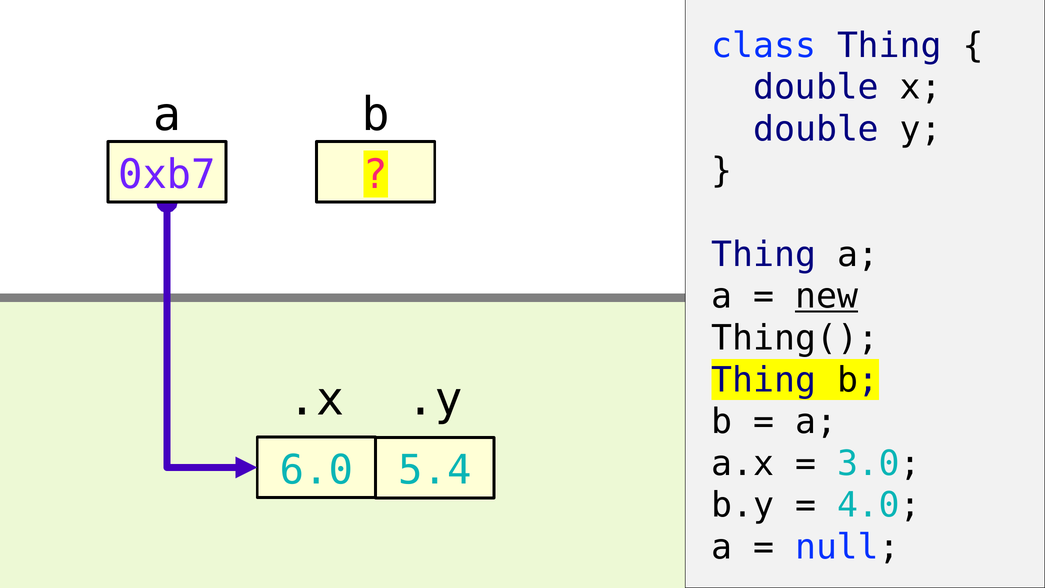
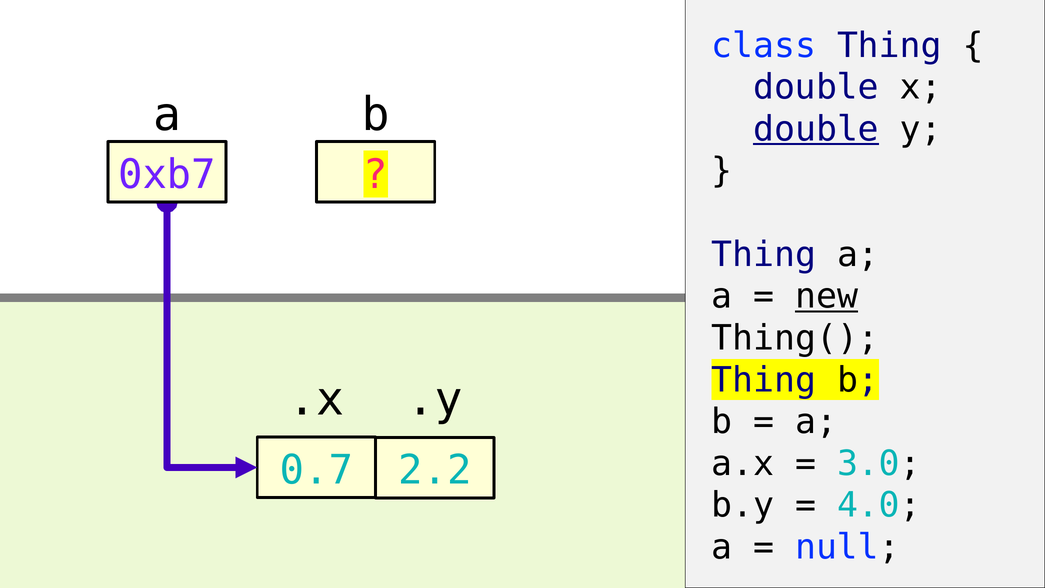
double at (816, 129) underline: none -> present
6.0: 6.0 -> 0.7
5.4: 5.4 -> 2.2
